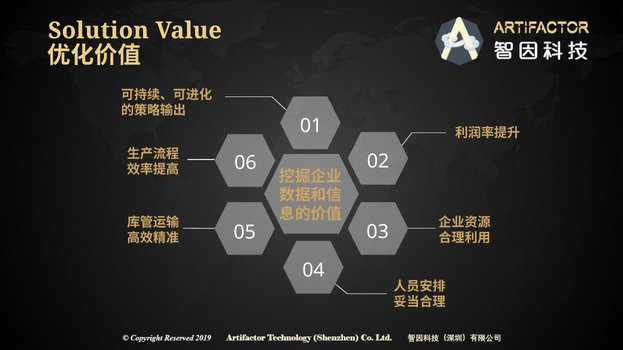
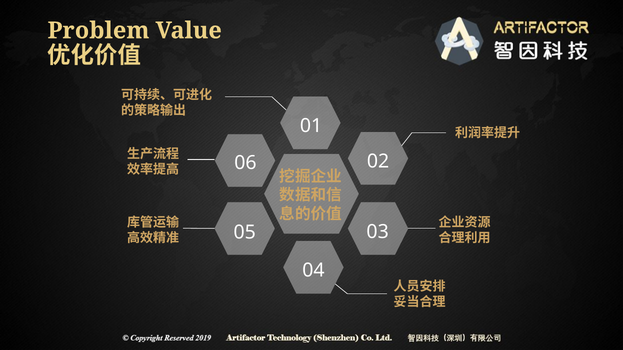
Solution: Solution -> Problem
